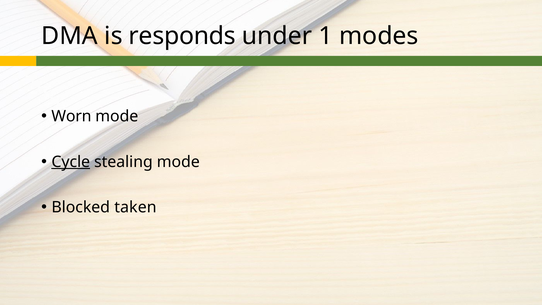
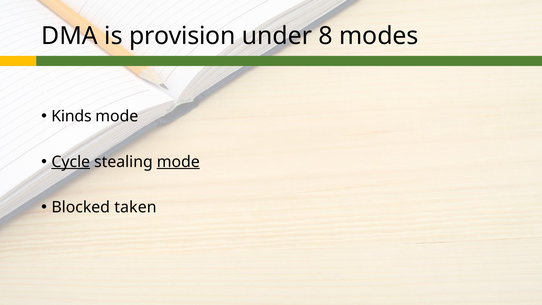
responds: responds -> provision
1: 1 -> 8
Worn: Worn -> Kinds
mode at (178, 162) underline: none -> present
